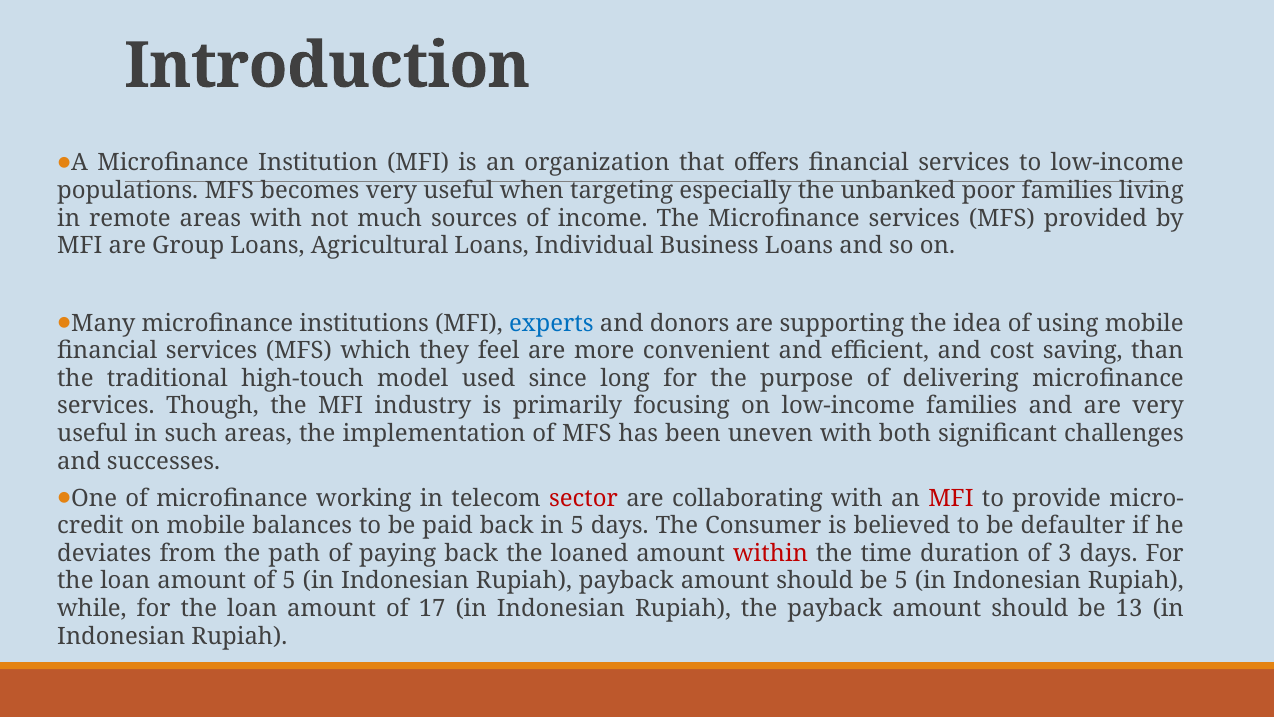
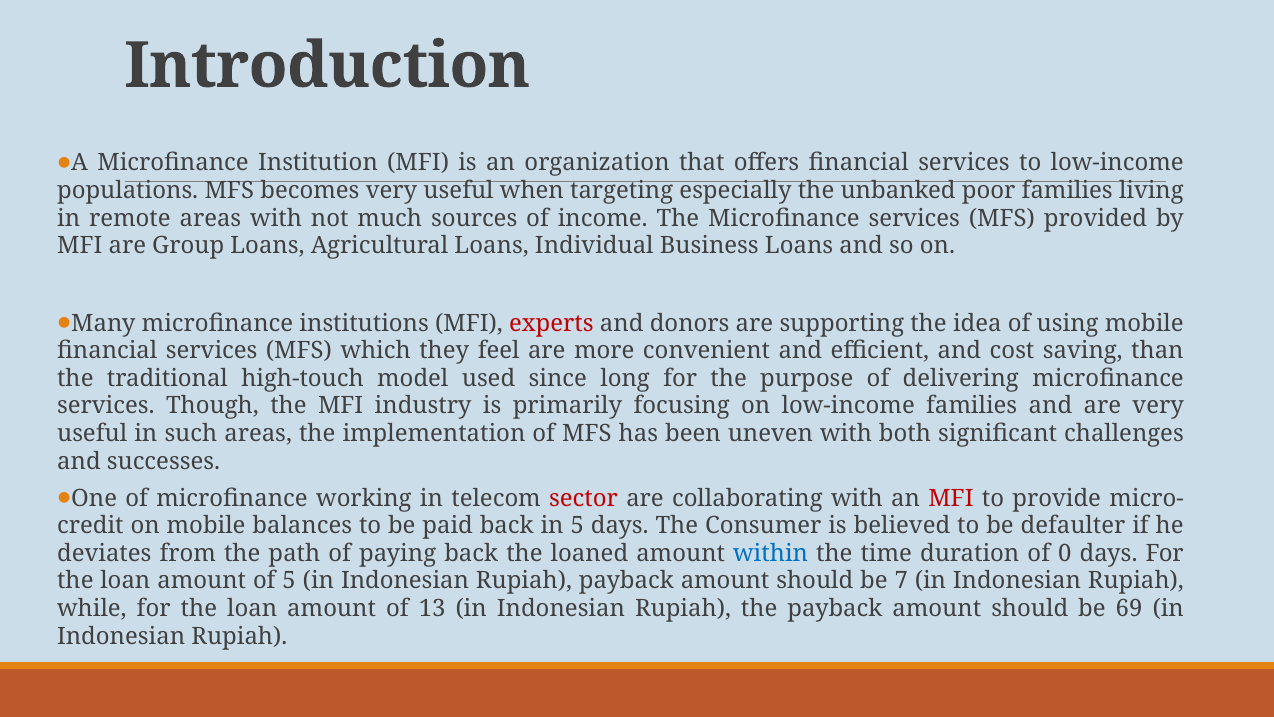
experts colour: blue -> red
within colour: red -> blue
3: 3 -> 0
be 5: 5 -> 7
17: 17 -> 13
13: 13 -> 69
